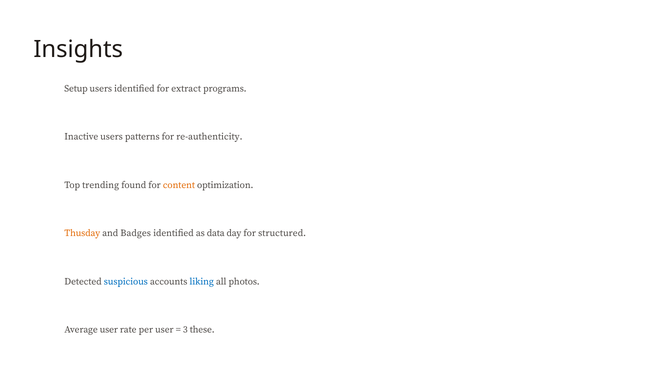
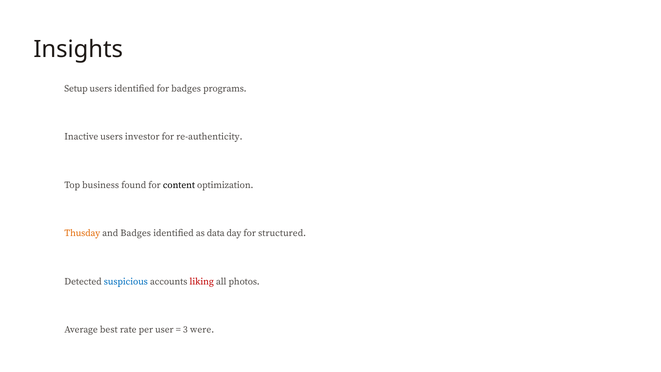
for extract: extract -> badges
patterns: patterns -> investor
trending: trending -> business
content colour: orange -> black
liking colour: blue -> red
Average user: user -> best
these: these -> were
